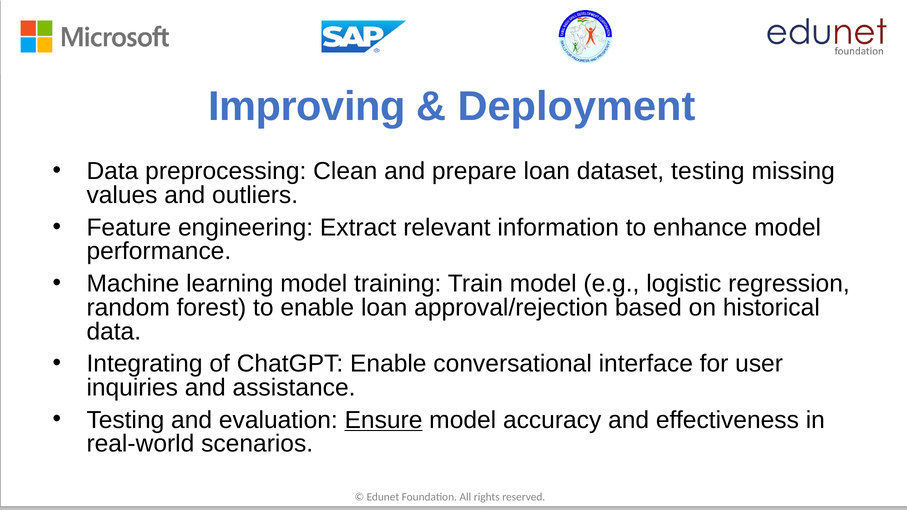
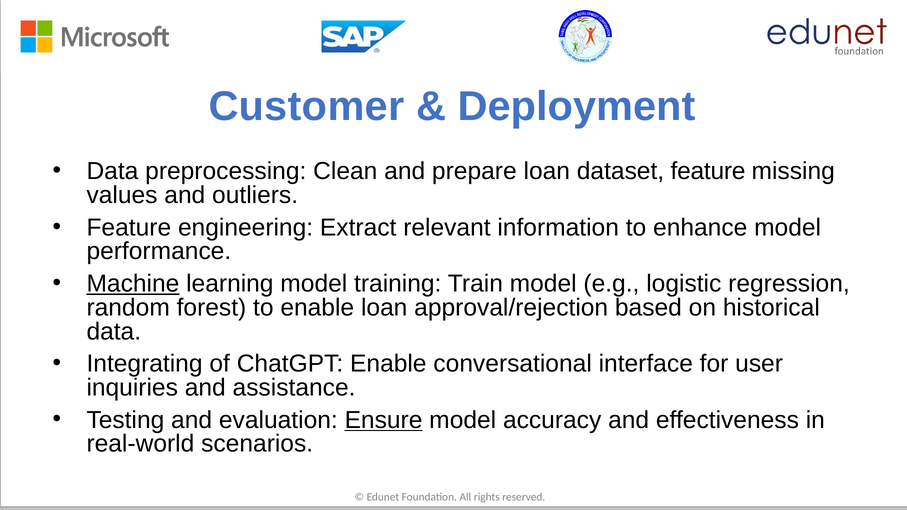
Improving: Improving -> Customer
dataset testing: testing -> feature
Machine underline: none -> present
